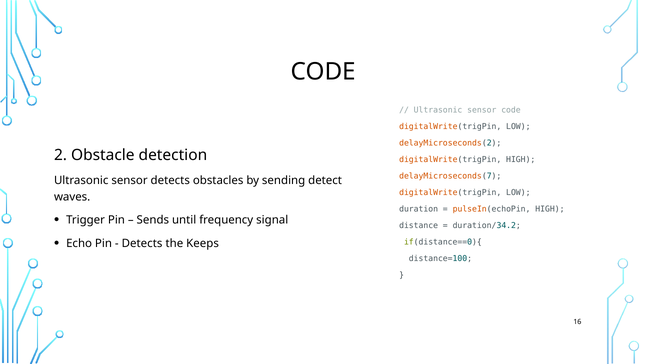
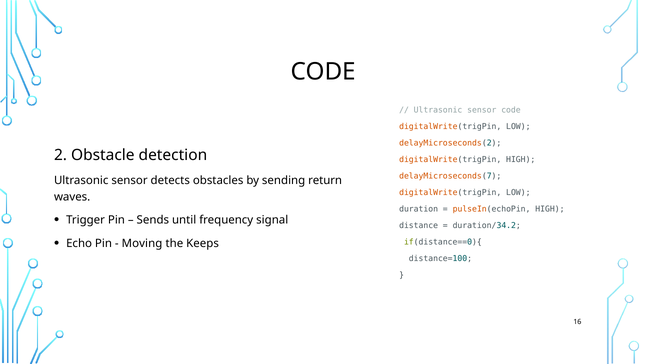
detect: detect -> return
Detects at (142, 243): Detects -> Moving
